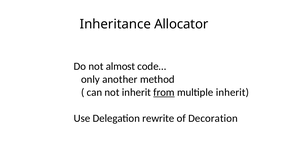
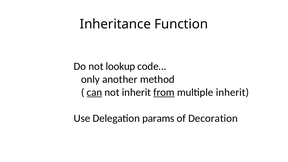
Allocator: Allocator -> Function
almost: almost -> lookup
can underline: none -> present
rewrite: rewrite -> params
